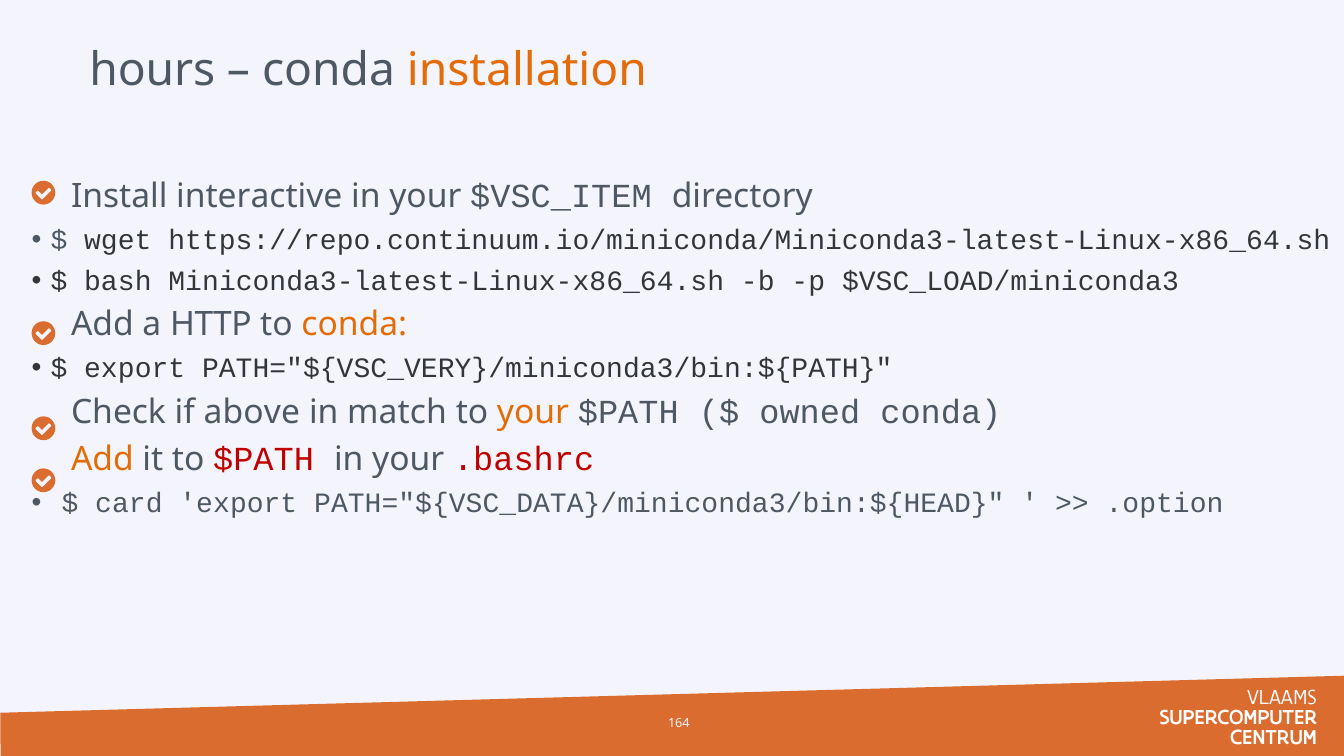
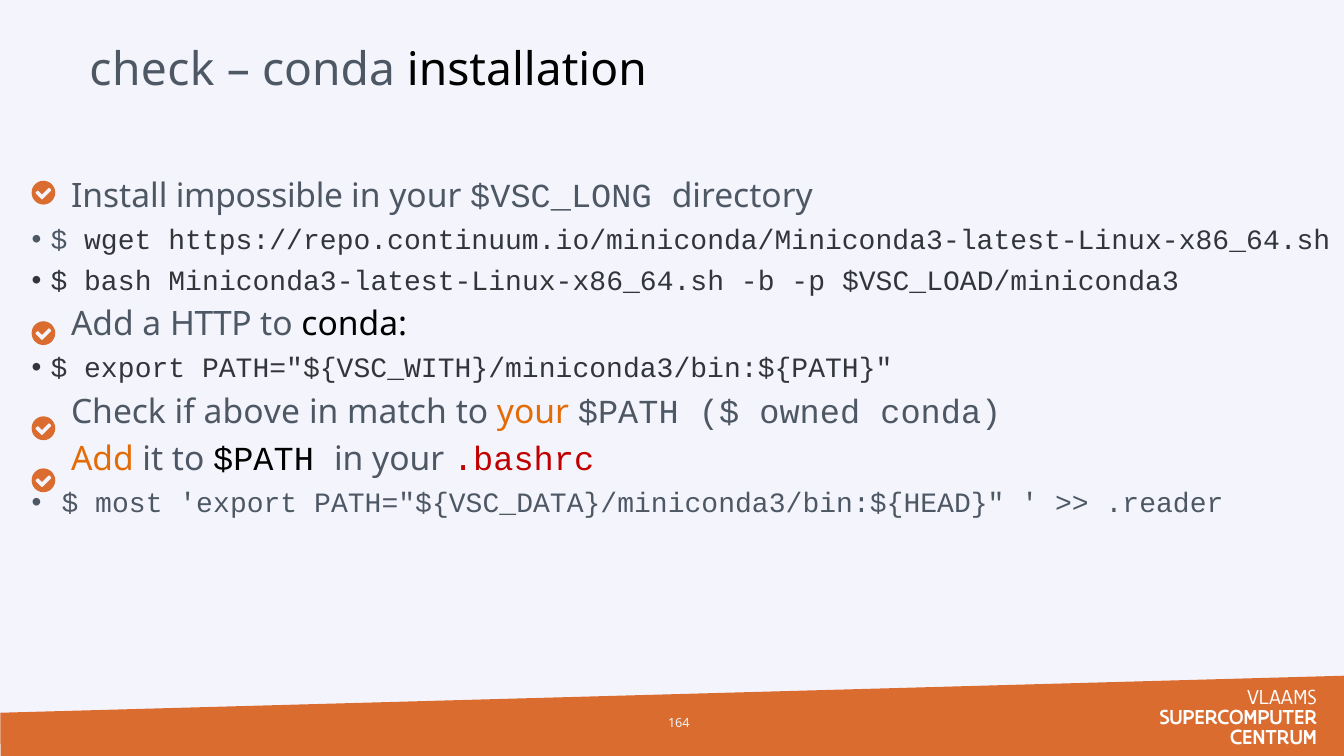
hours at (152, 70): hours -> check
installation colour: orange -> black
interactive: interactive -> impossible
$VSC_ITEM: $VSC_ITEM -> $VSC_LONG
conda at (354, 325) colour: orange -> black
PATH="${VSC_VERY}/miniconda3/bin:${PATH: PATH="${VSC_VERY}/miniconda3/bin:${PATH -> PATH="${VSC_WITH}/miniconda3/bin:${PATH
$PATH at (264, 459) colour: red -> black
card: card -> most
.option: .option -> .reader
